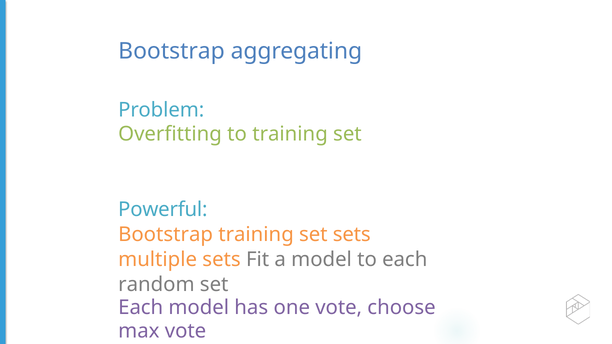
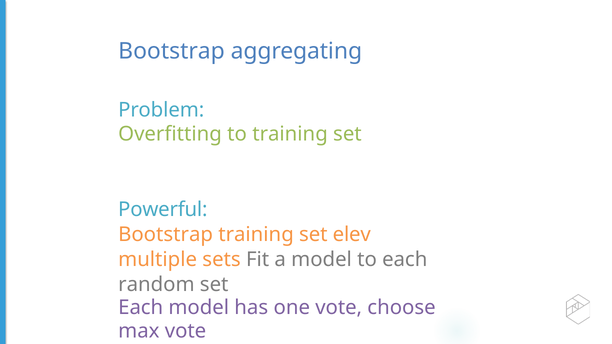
set sets: sets -> elev
